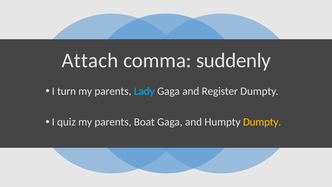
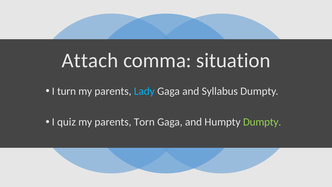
suddenly: suddenly -> situation
Register: Register -> Syllabus
Boat: Boat -> Torn
Dumpty at (262, 122) colour: yellow -> light green
